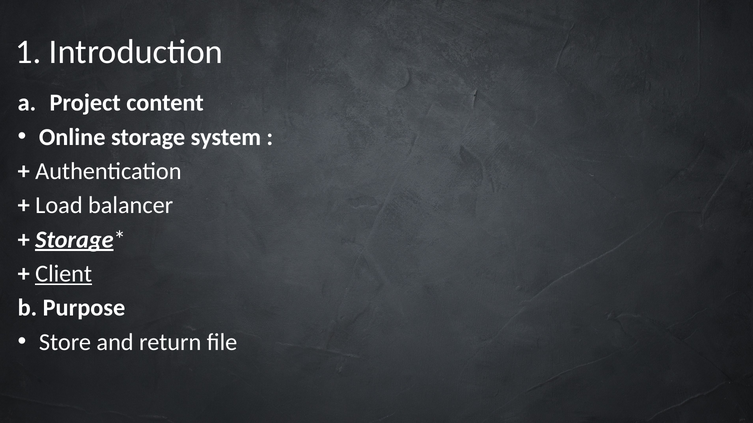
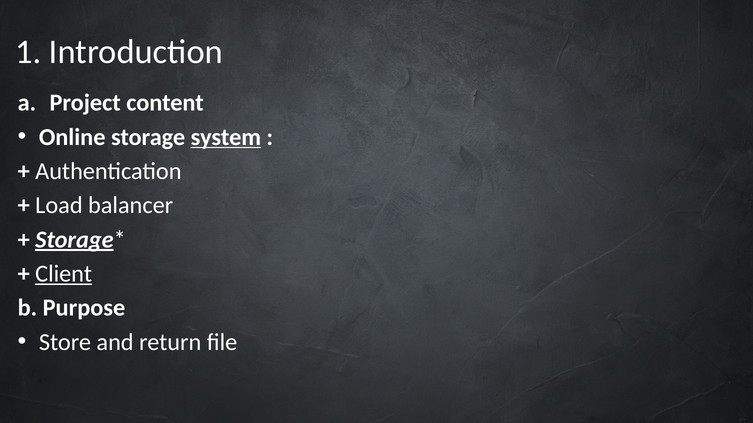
system underline: none -> present
